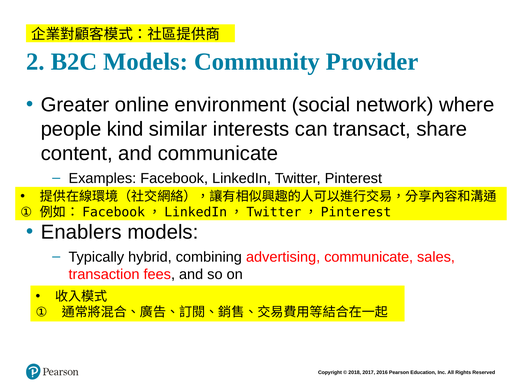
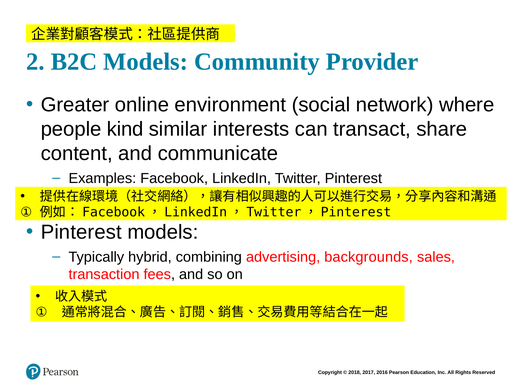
Enablers at (81, 232): Enablers -> Pinterest
advertising communicate: communicate -> backgrounds
